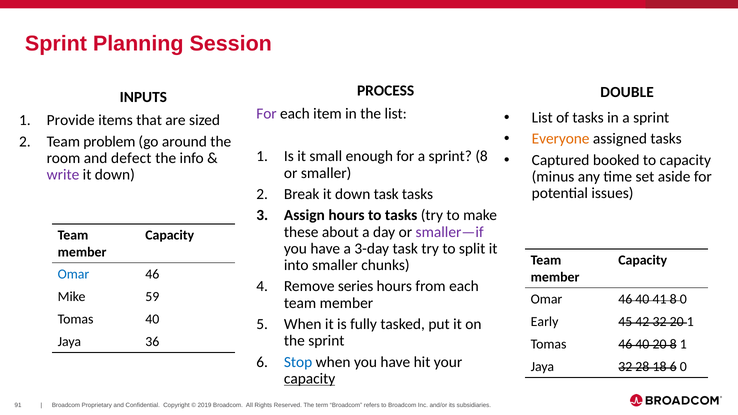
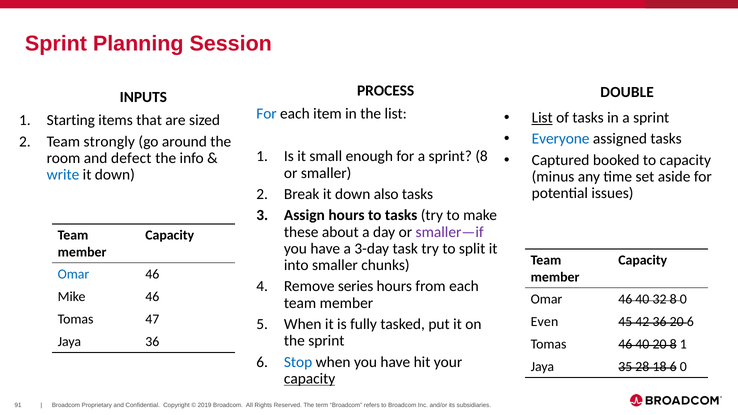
For at (266, 114) colour: purple -> blue
List at (542, 118) underline: none -> present
Provide: Provide -> Starting
Everyone colour: orange -> blue
problem: problem -> strongly
write colour: purple -> blue
down task: task -> also
Mike 59: 59 -> 46
41: 41 -> 32
Tomas 40: 40 -> 47
Early: Early -> Even
42 32: 32 -> 36
20 1: 1 -> 6
Jaya 32: 32 -> 35
